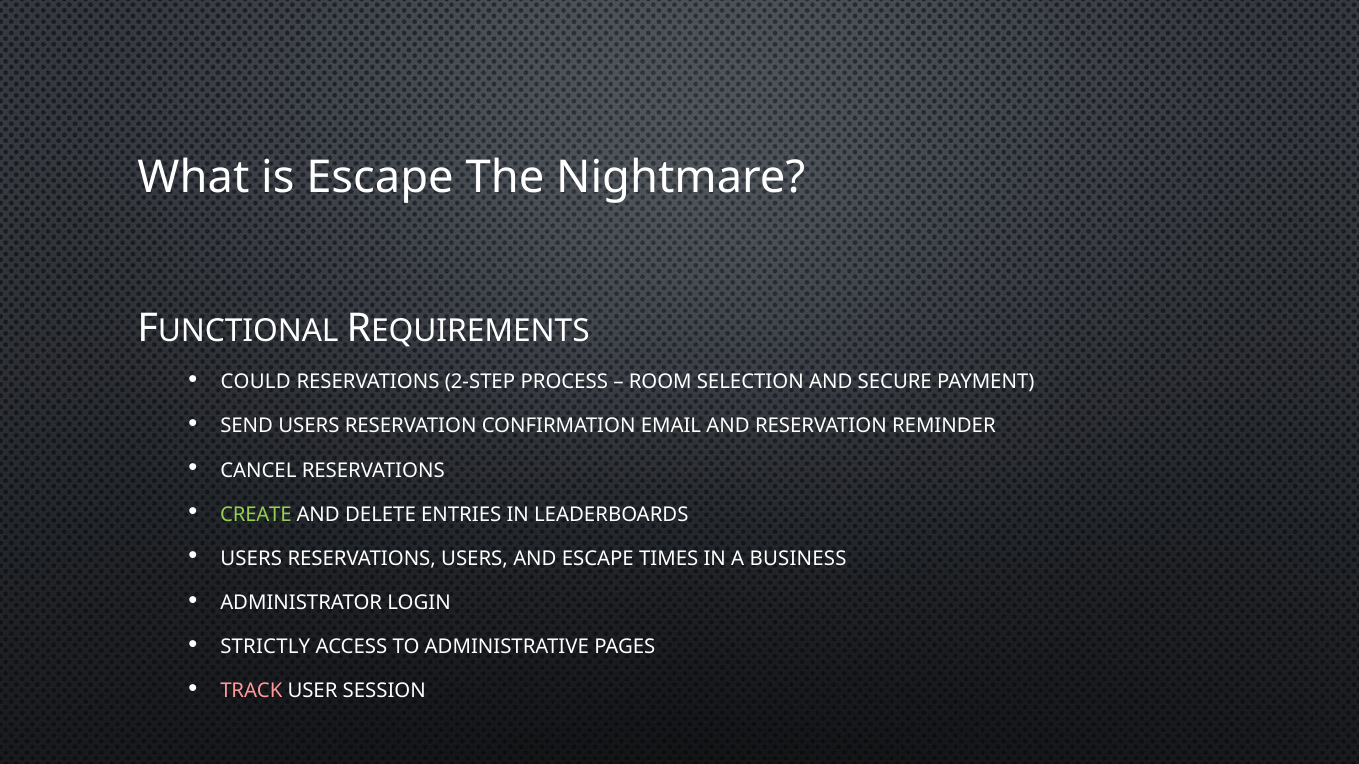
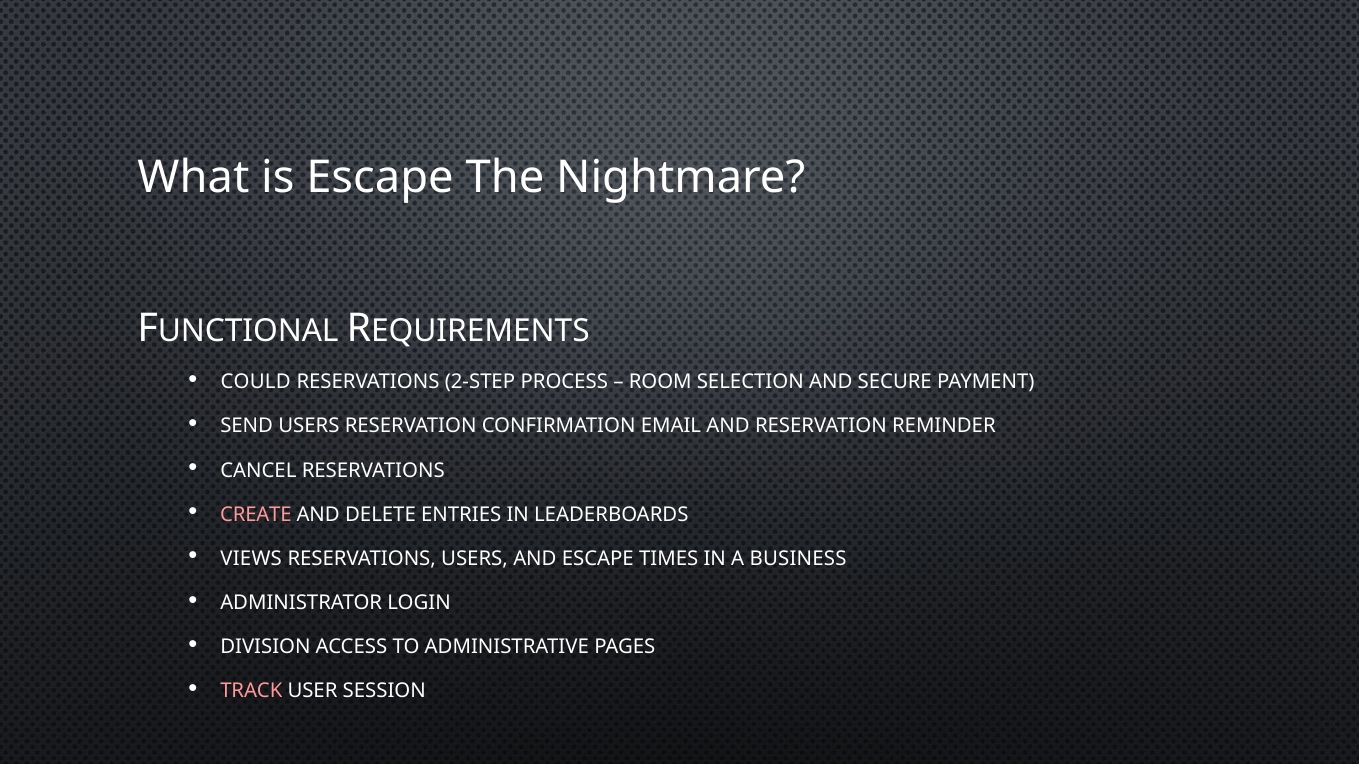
CREATE colour: light green -> pink
USERS at (251, 559): USERS -> VIEWS
STRICTLY: STRICTLY -> DIVISION
